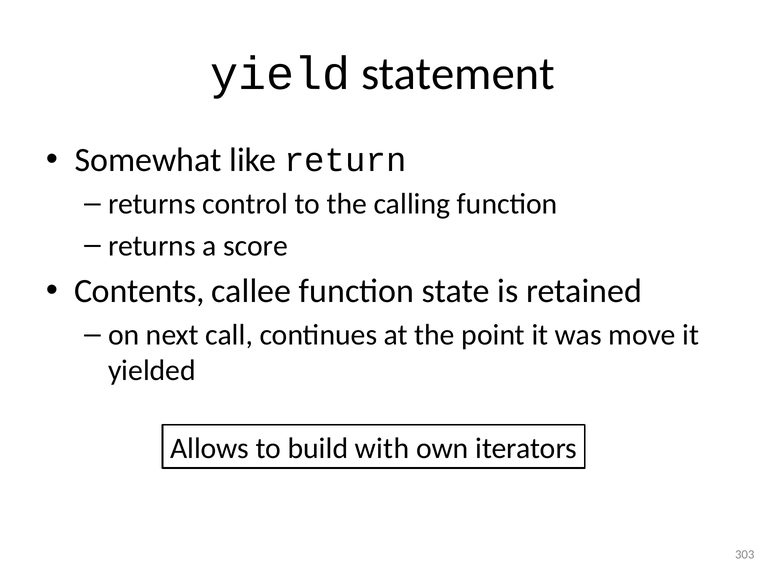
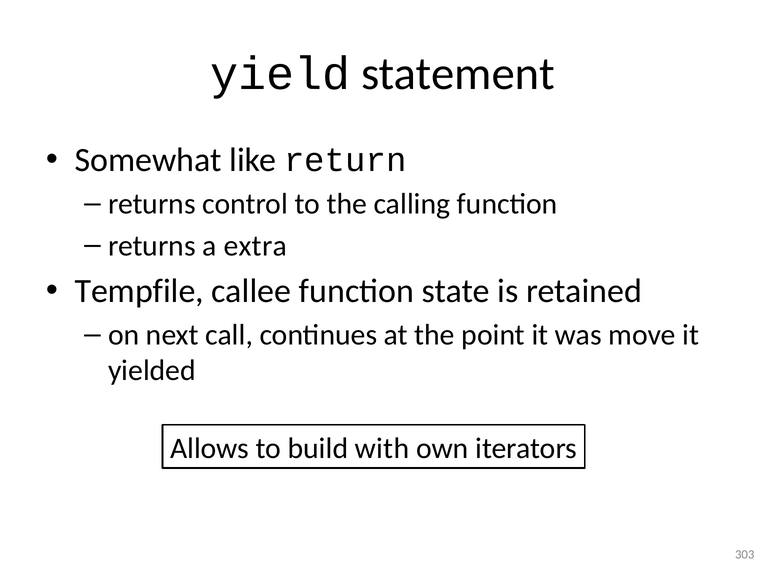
score: score -> extra
Contents: Contents -> Tempfile
